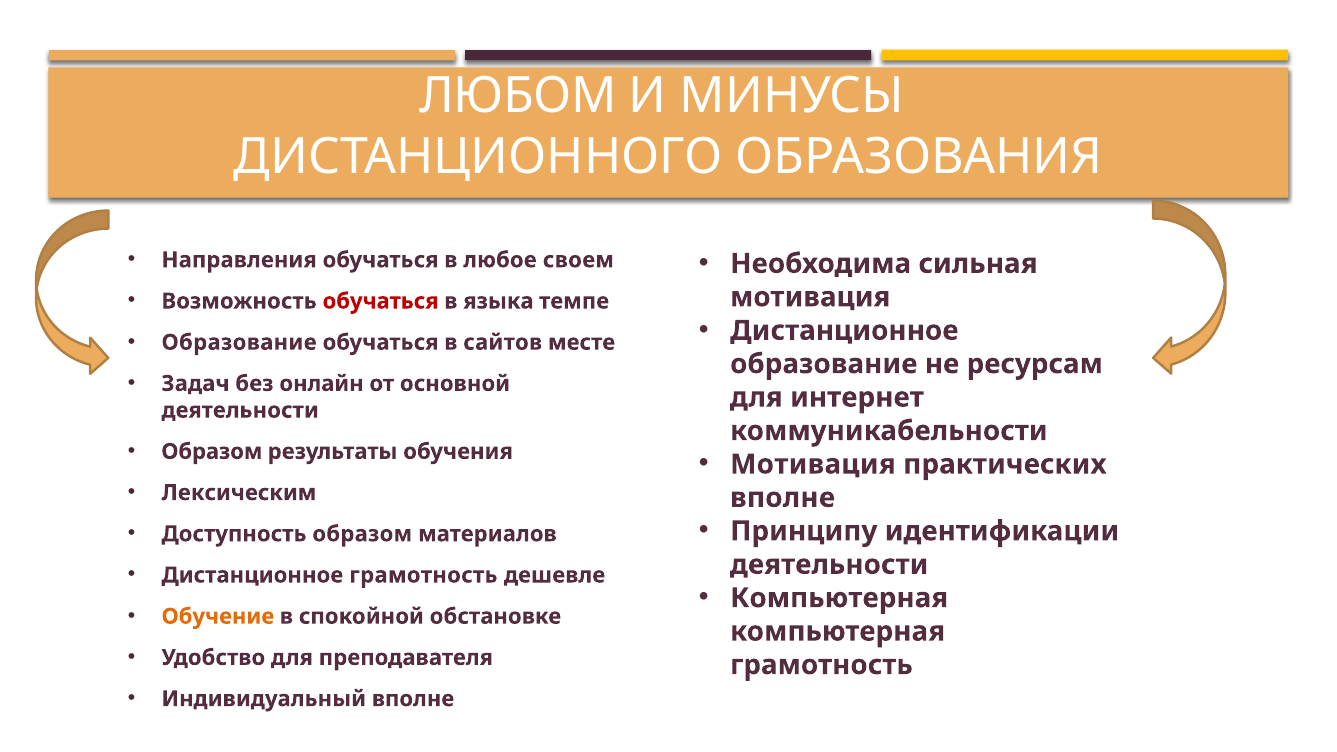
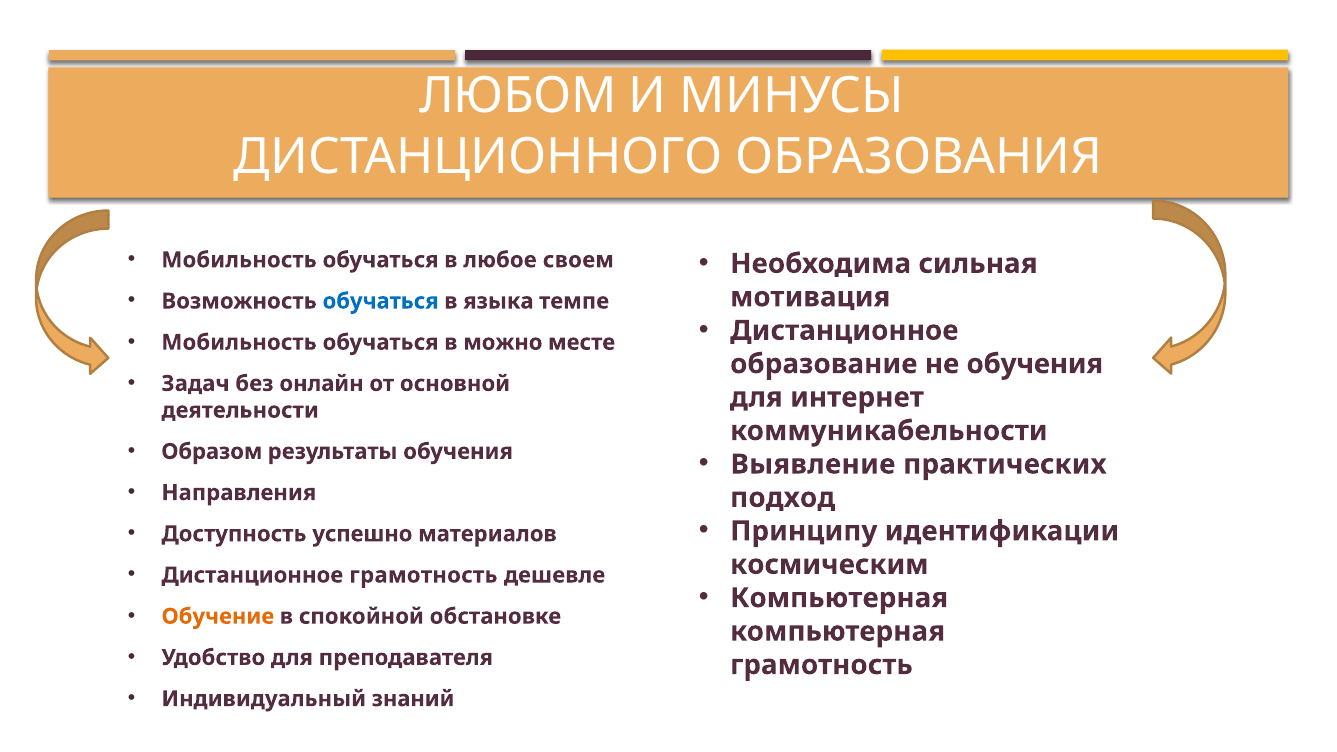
Направления at (239, 260): Направления -> Мобильность
обучаться at (381, 301) colour: red -> blue
Образование at (239, 342): Образование -> Мобильность
сайтов: сайтов -> можно
не ресурсам: ресурсам -> обучения
Мотивация at (813, 464): Мотивация -> Выявление
Лeксическим: Лeксическим -> Направления
вполне at (783, 498): вполне -> подход
Доступность образом: образом -> успешно
деятельности at (829, 565): деятельности -> космическим
Индивидуальный вполне: вполне -> знаний
